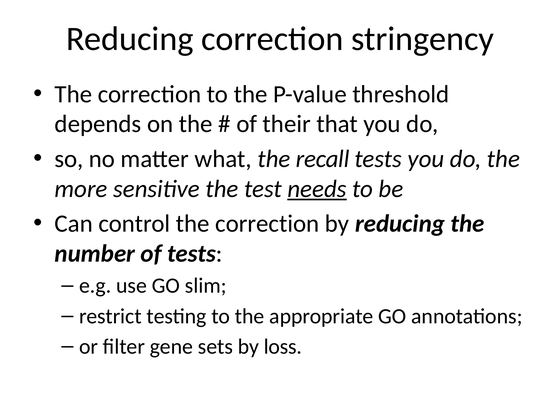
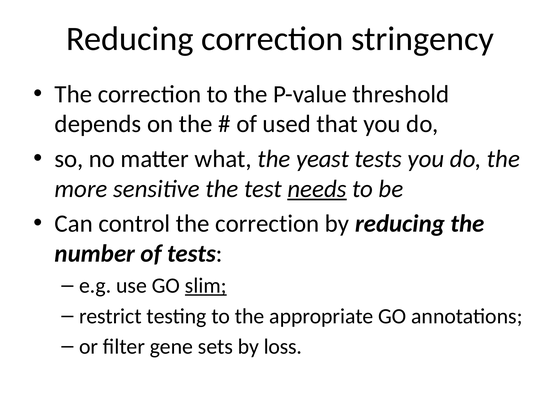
their: their -> used
recall: recall -> yeast
slim underline: none -> present
